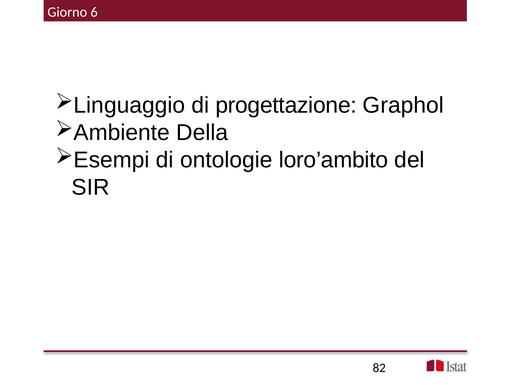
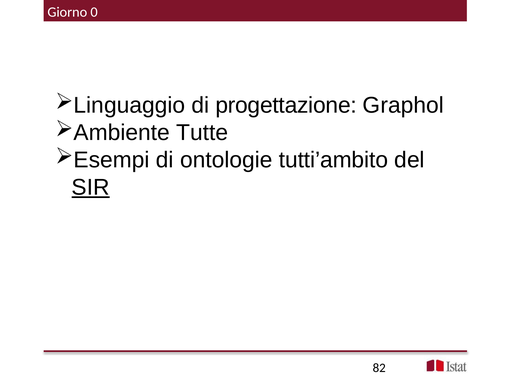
6: 6 -> 0
Della: Della -> Tutte
loro’ambito: loro’ambito -> tutti’ambito
SIR underline: none -> present
